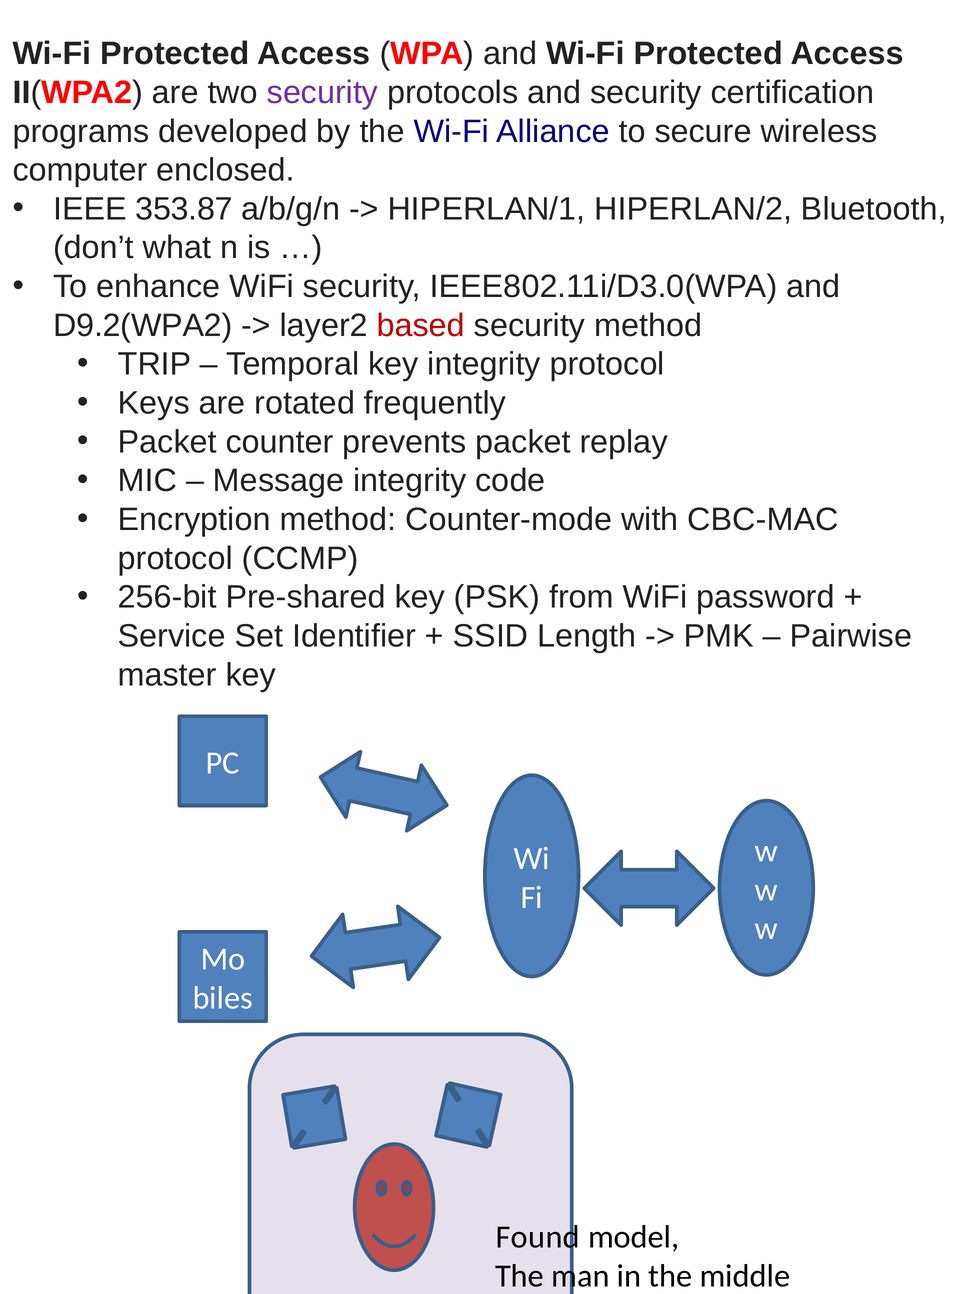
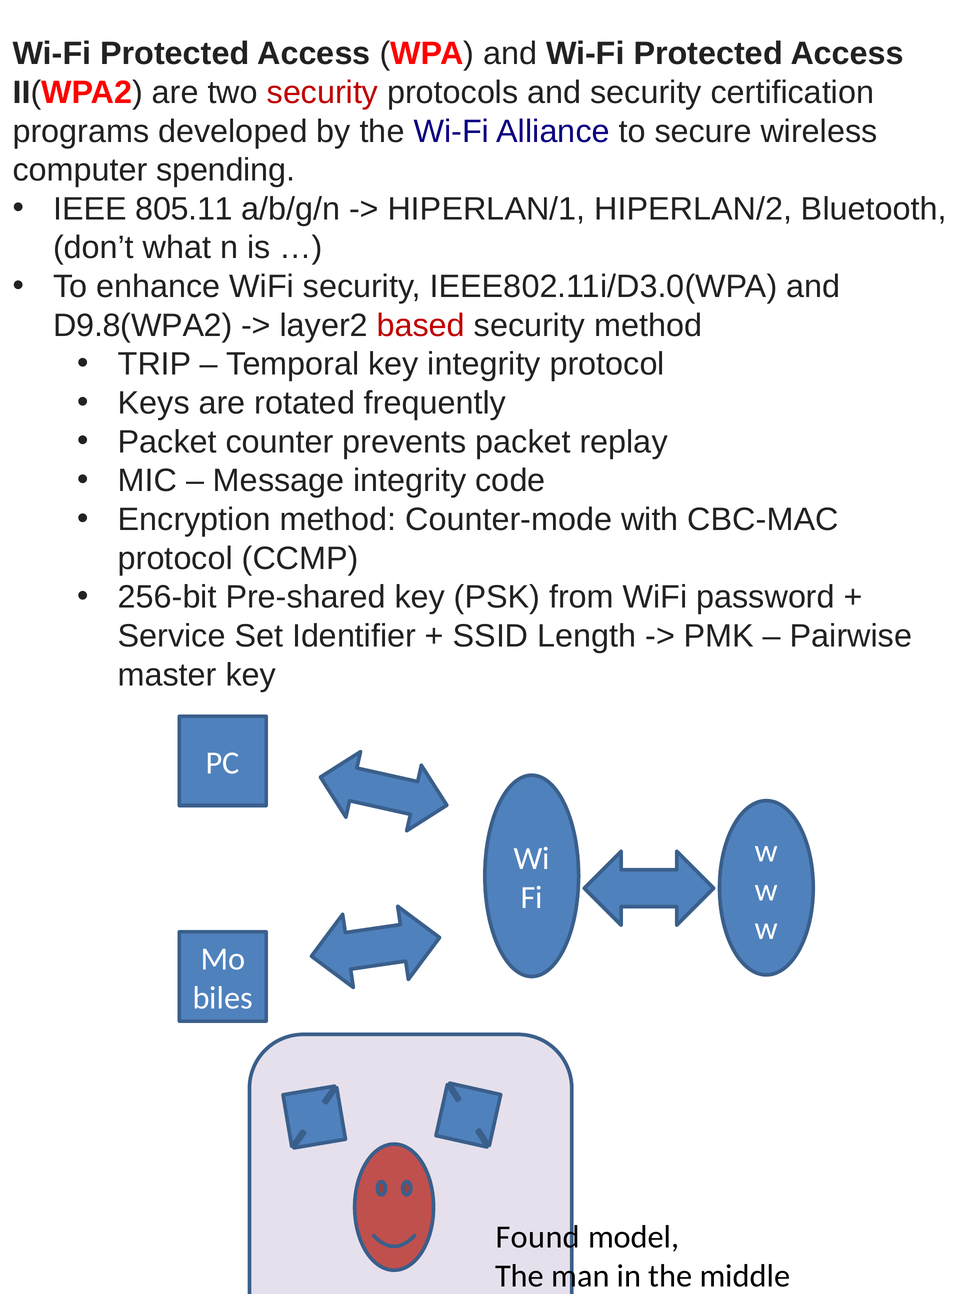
security at (322, 93) colour: purple -> red
enclosed: enclosed -> spending
353.87: 353.87 -> 805.11
D9.2(WPA2: D9.2(WPA2 -> D9.8(WPA2
